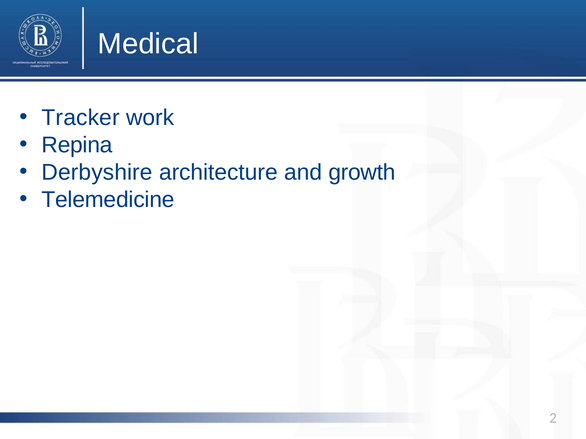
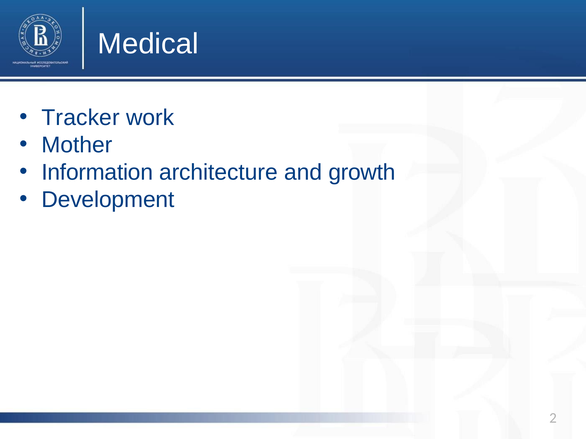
Repina: Repina -> Mother
Derbyshire: Derbyshire -> Information
Telemedicine: Telemedicine -> Development
